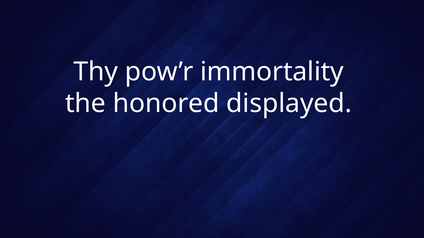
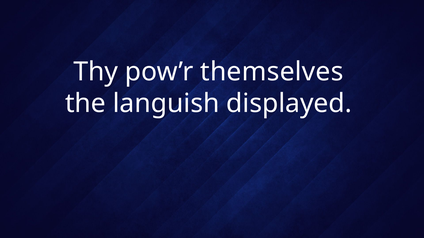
immortality: immortality -> themselves
honored: honored -> languish
